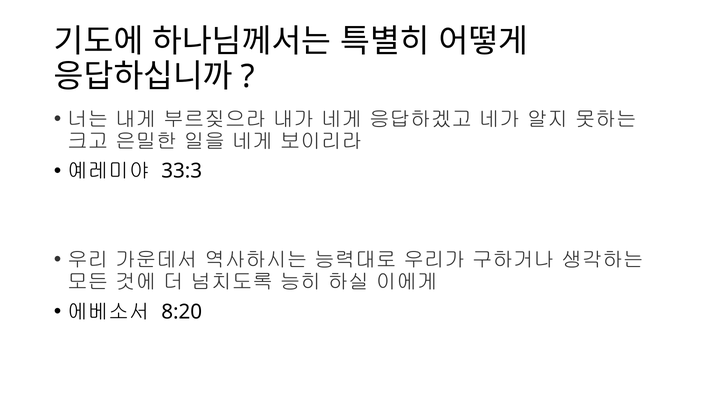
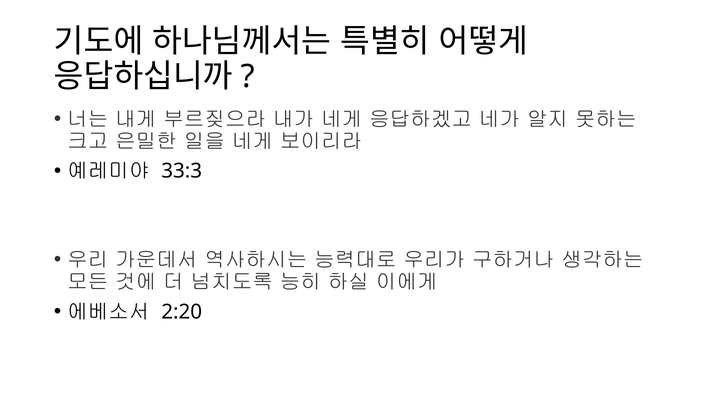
8:20: 8:20 -> 2:20
